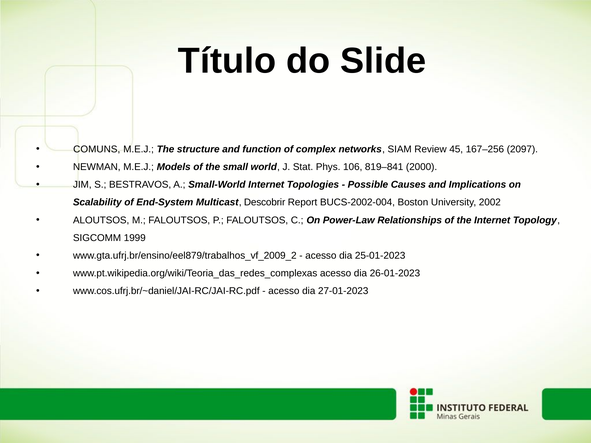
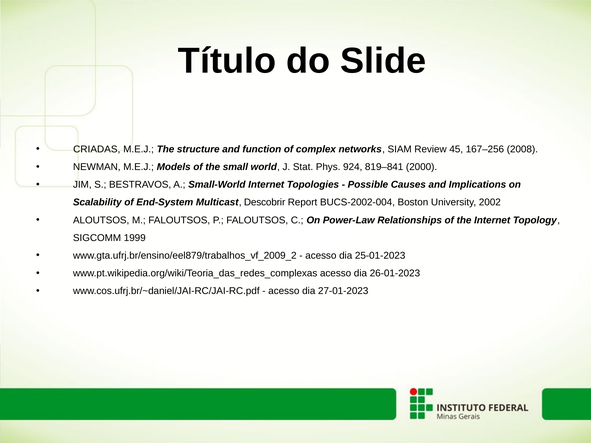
COMUNS: COMUNS -> CRIADAS
2097: 2097 -> 2008
106: 106 -> 924
